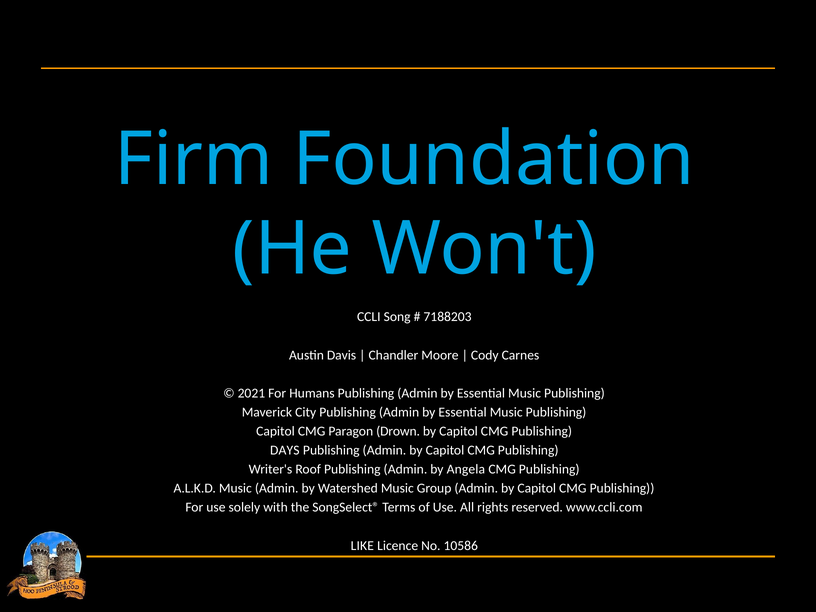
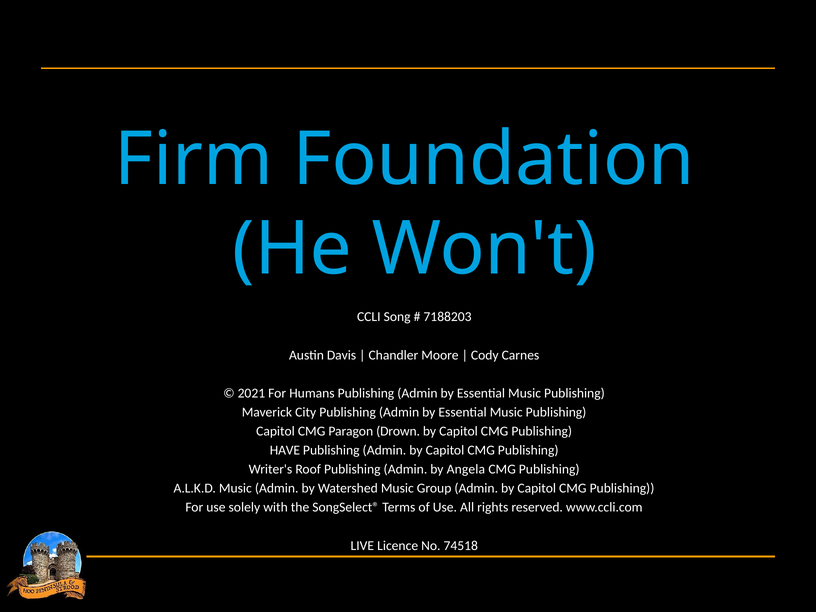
DAYS: DAYS -> HAVE
LIKE: LIKE -> LIVE
10586: 10586 -> 74518
